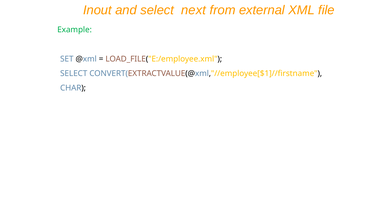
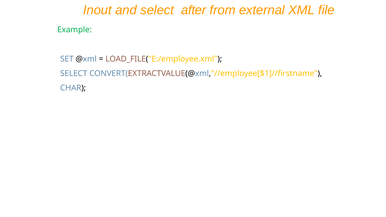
next: next -> after
